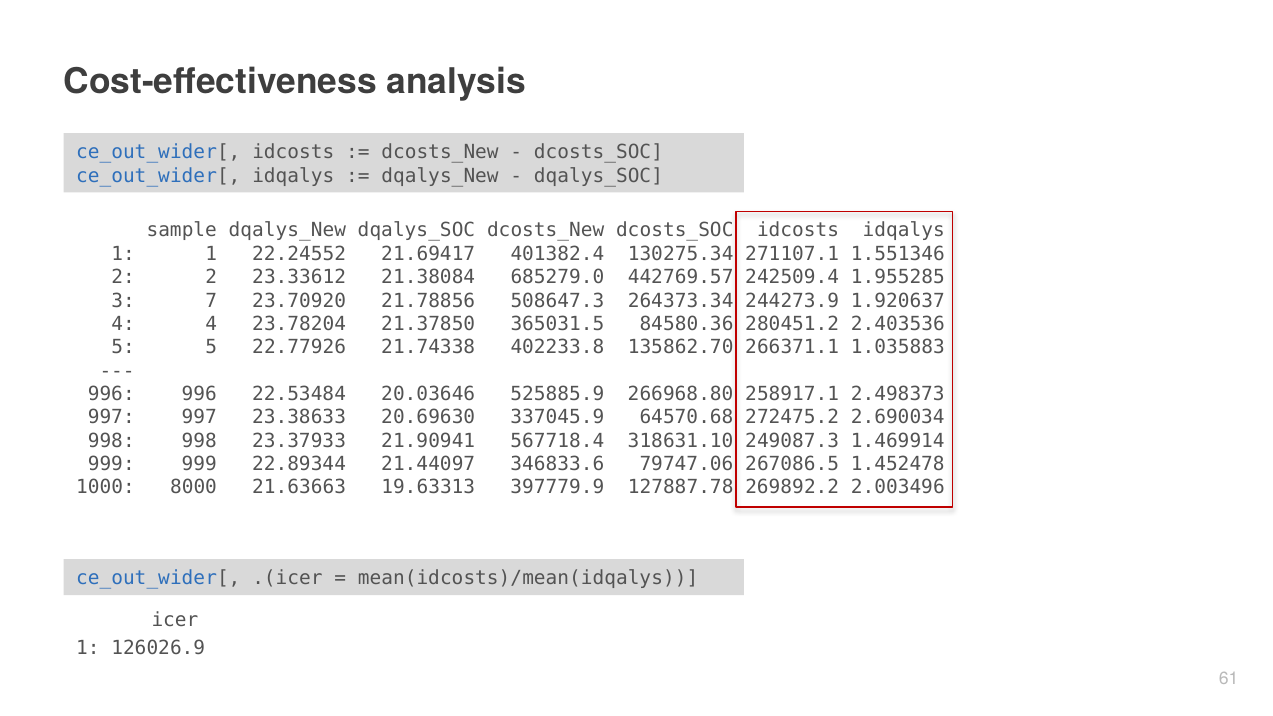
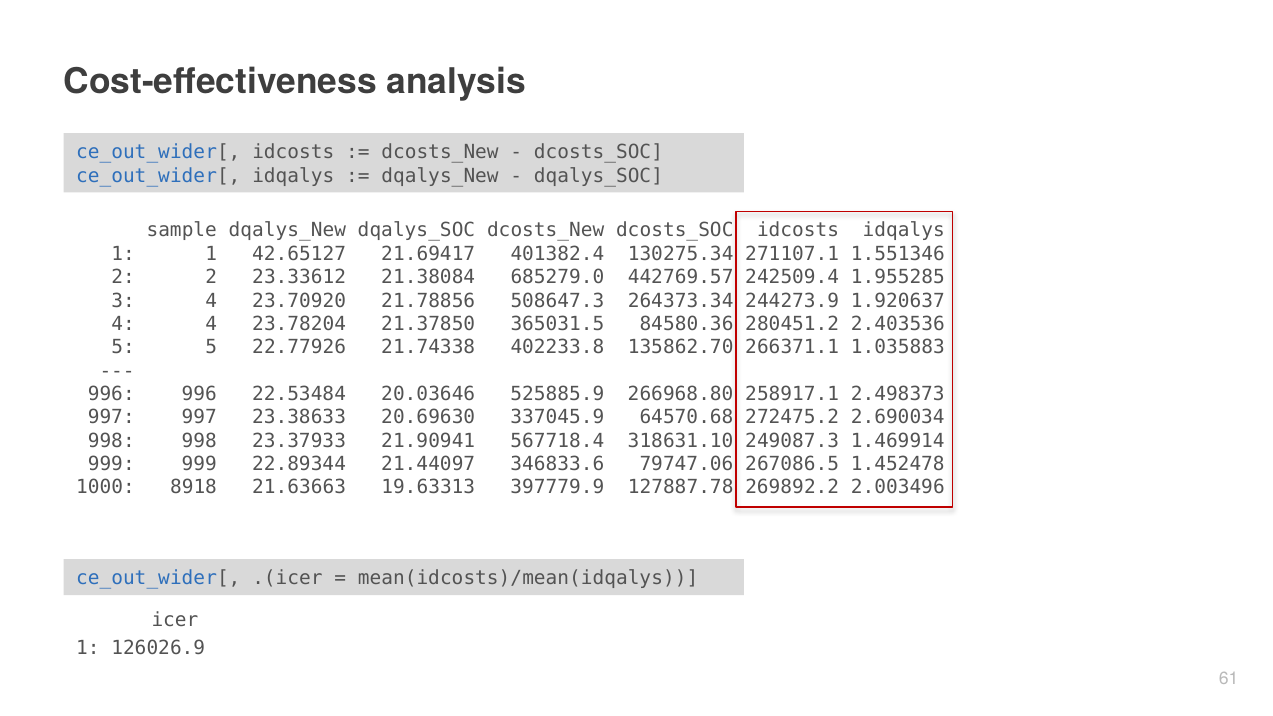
22.24552: 22.24552 -> 42.65127
3 7: 7 -> 4
8000: 8000 -> 8918
